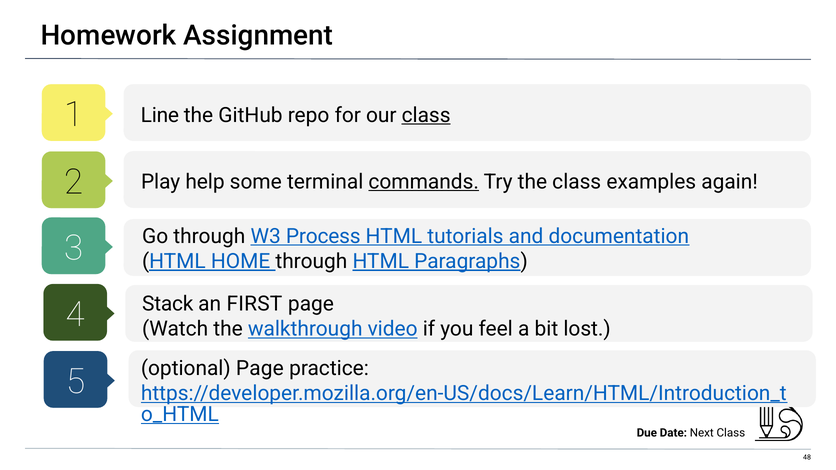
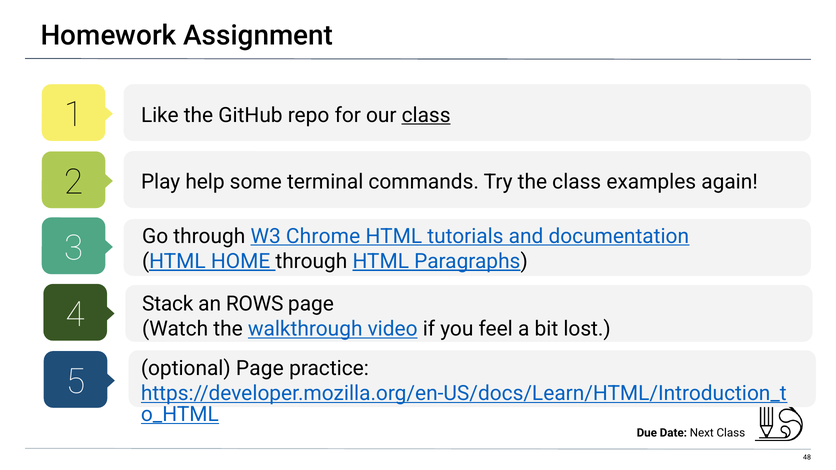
Line: Line -> Like
commands underline: present -> none
Process: Process -> Chrome
FIRST: FIRST -> ROWS
